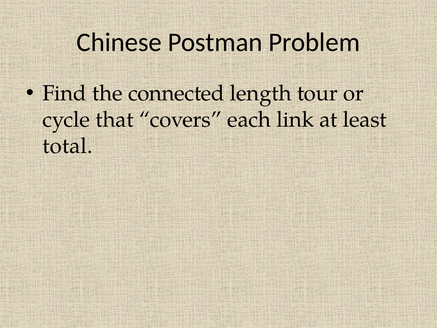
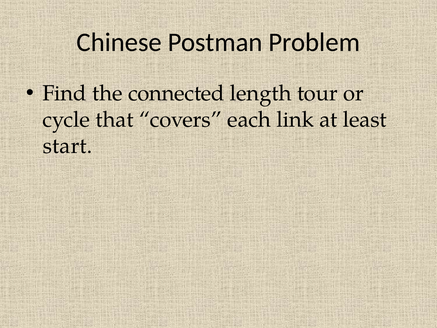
total: total -> start
